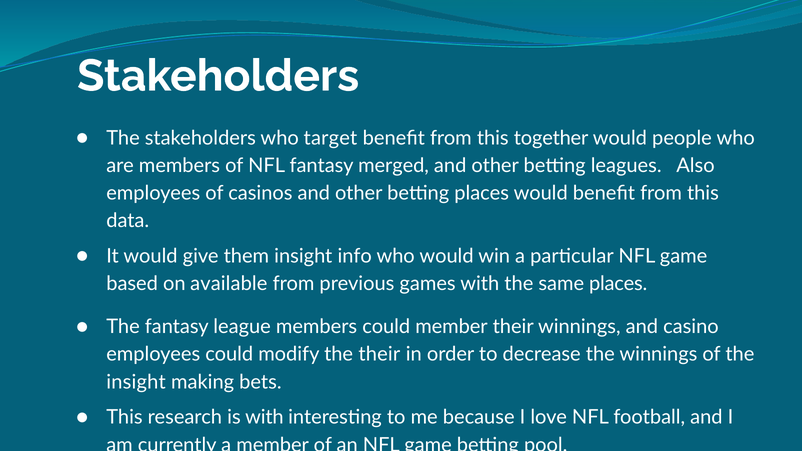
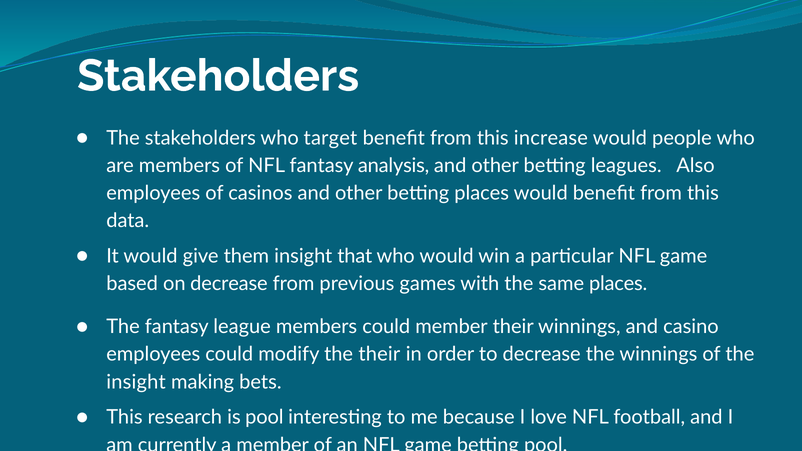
together: together -> increase
merged: merged -> analysis
info: info -> that
on available: available -> decrease
is with: with -> pool
